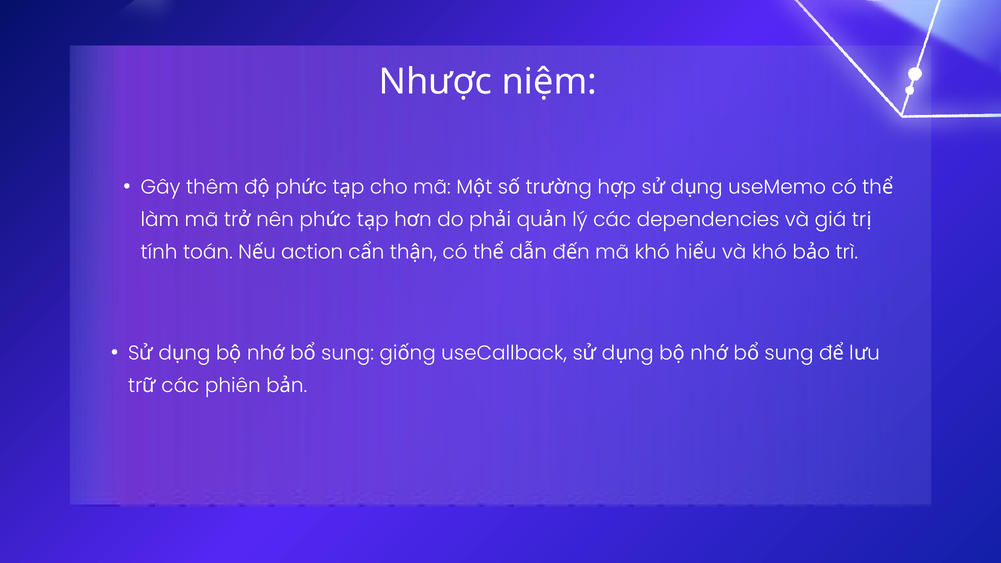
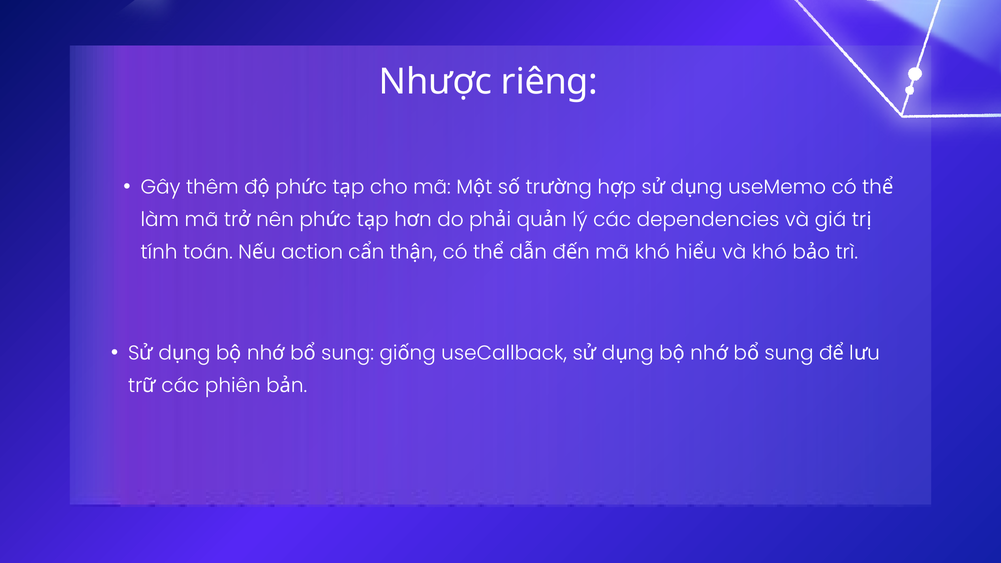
niệm: niệm -> riêng
